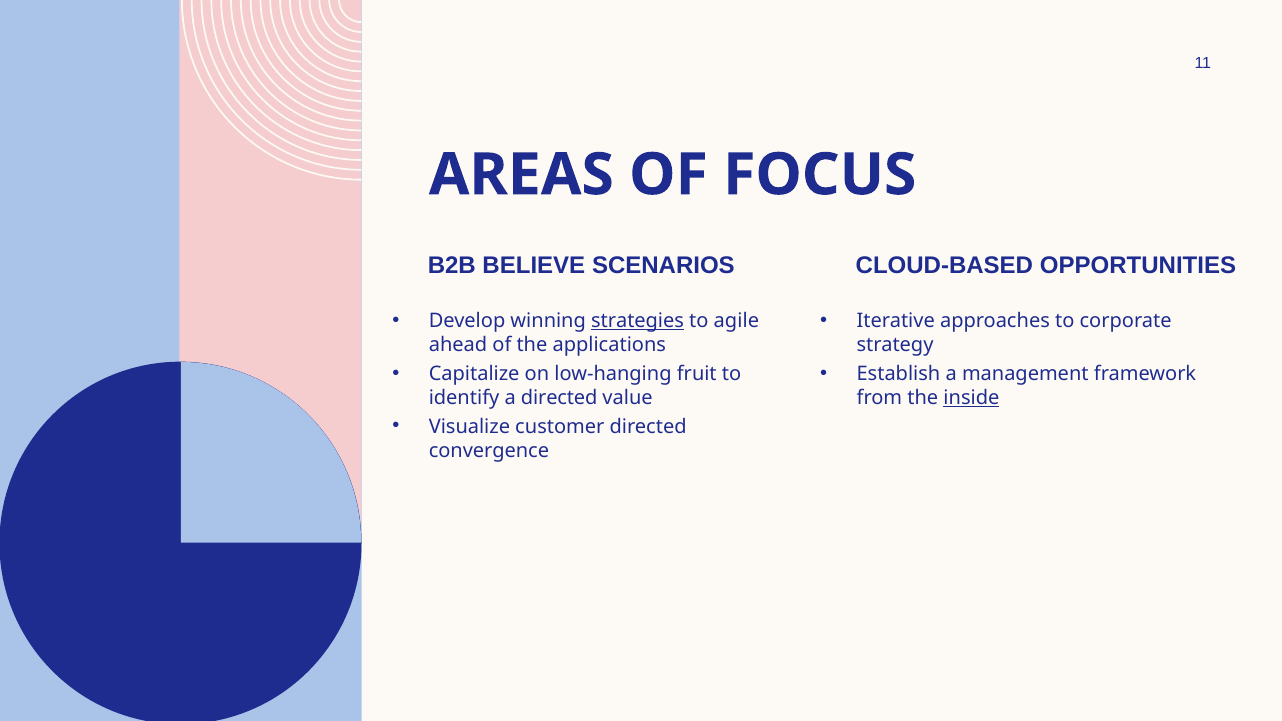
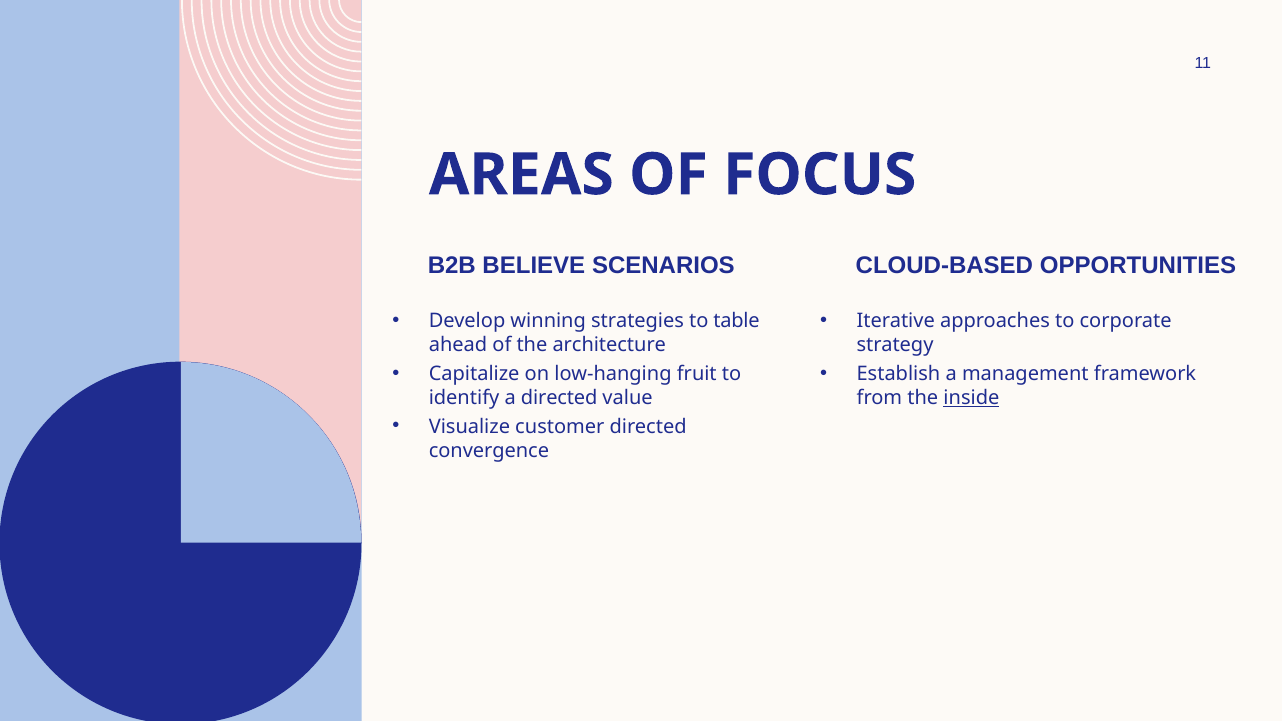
strategies underline: present -> none
agile: agile -> table
applications: applications -> architecture
